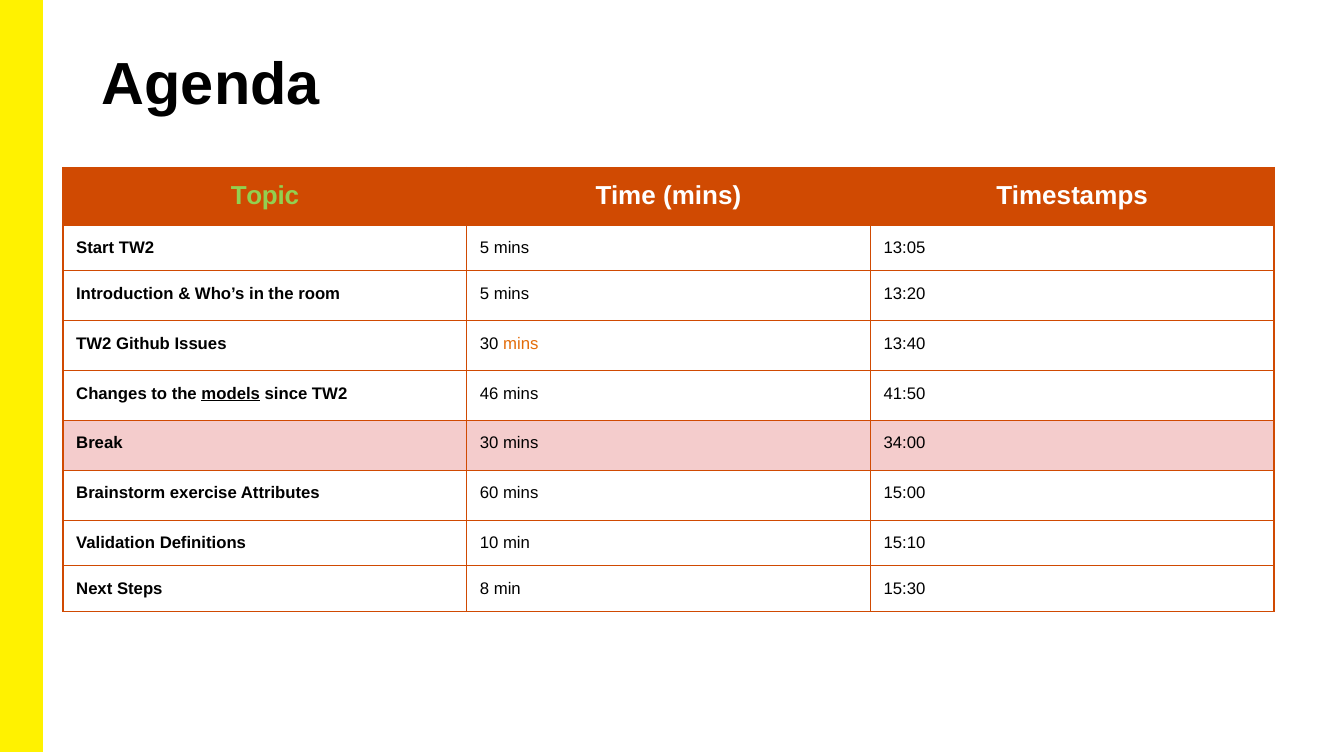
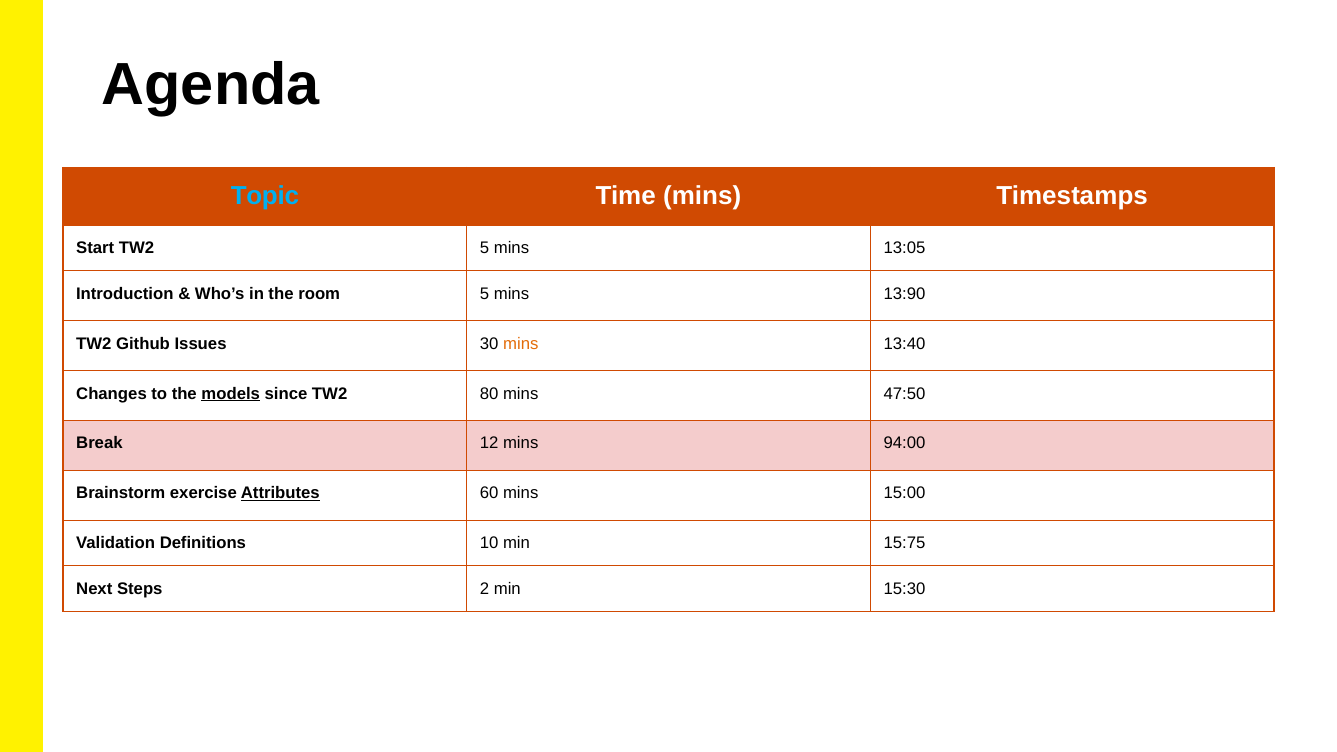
Topic colour: light green -> light blue
13:20: 13:20 -> 13:90
46: 46 -> 80
41:50: 41:50 -> 47:50
Break 30: 30 -> 12
34:00: 34:00 -> 94:00
Attributes underline: none -> present
15:10: 15:10 -> 15:75
8: 8 -> 2
